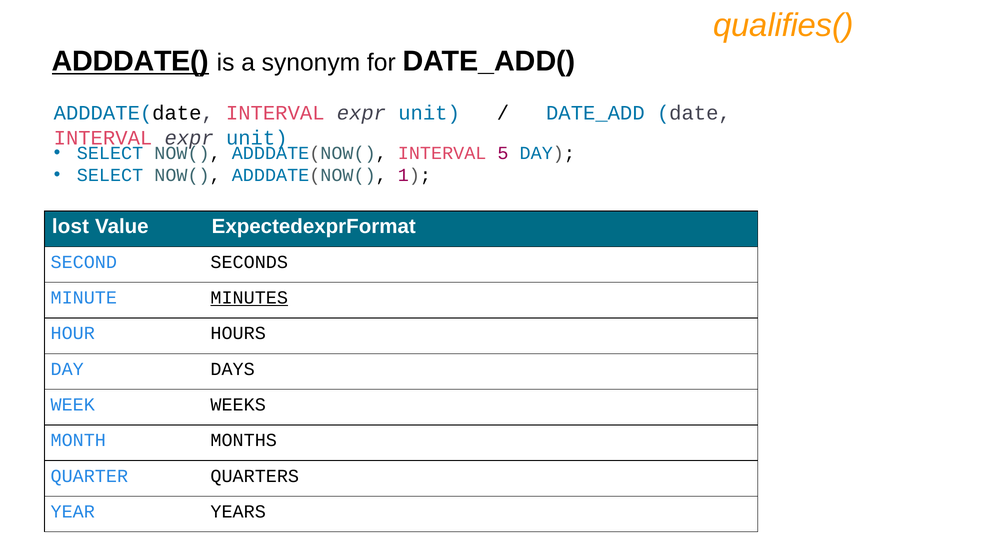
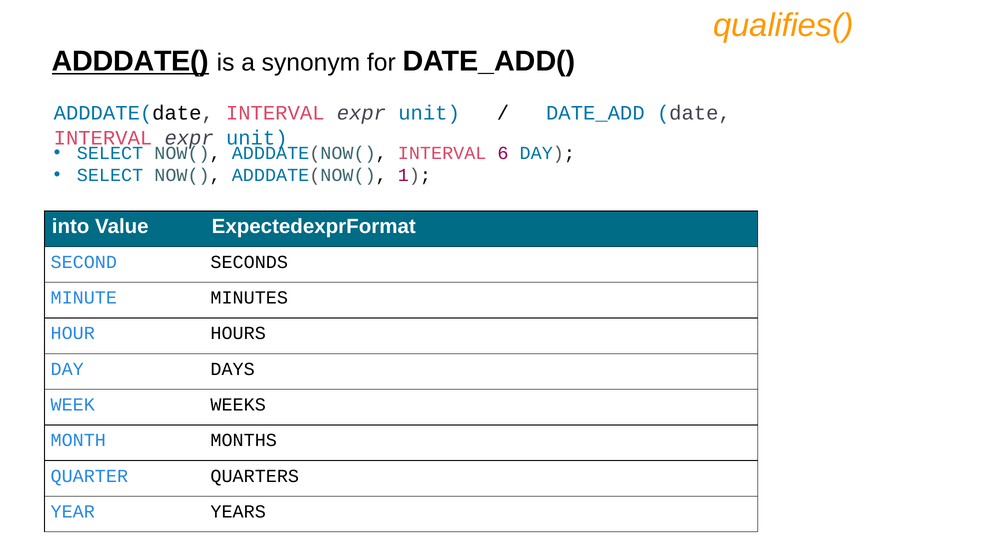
5: 5 -> 6
lost: lost -> into
MINUTES underline: present -> none
